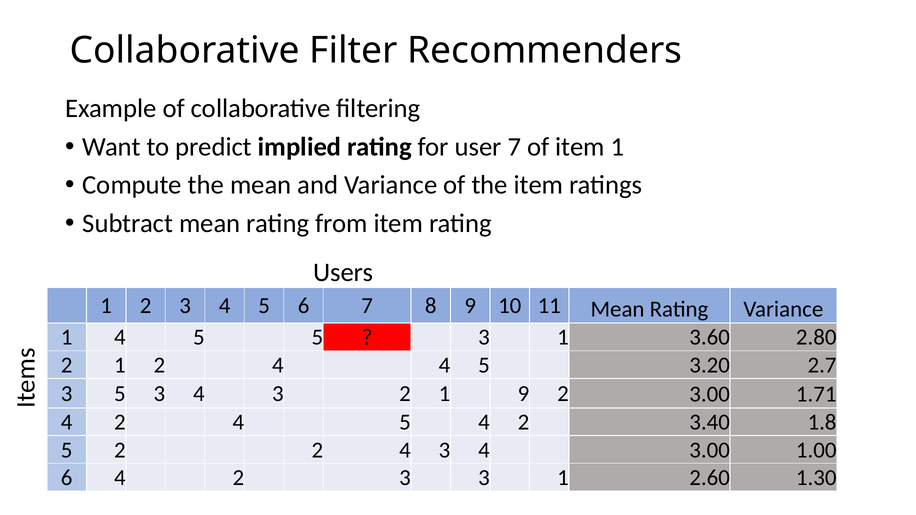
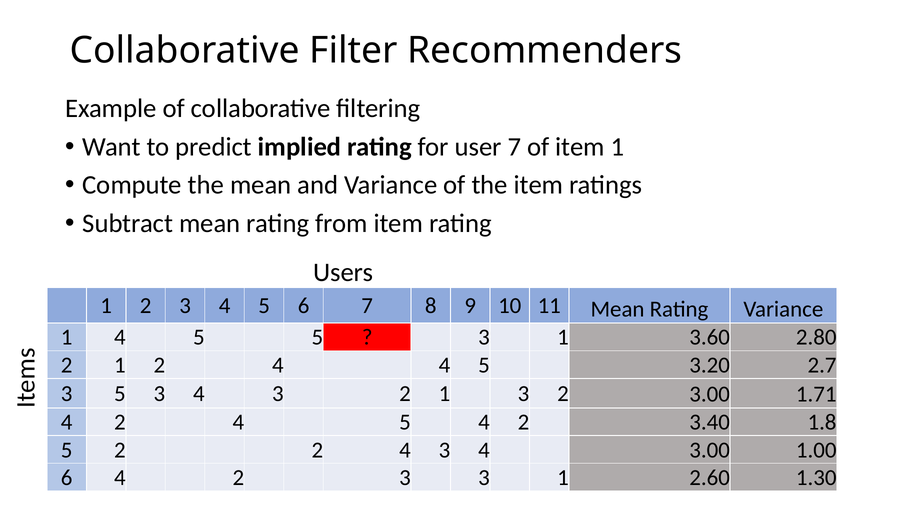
1 9: 9 -> 3
